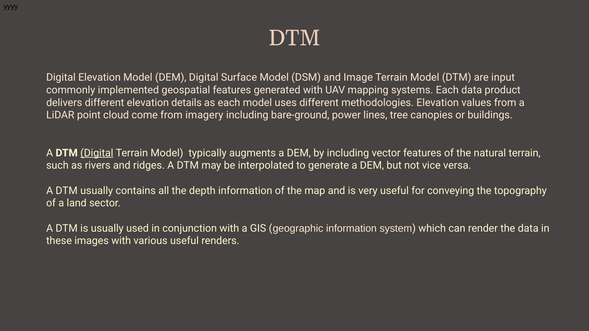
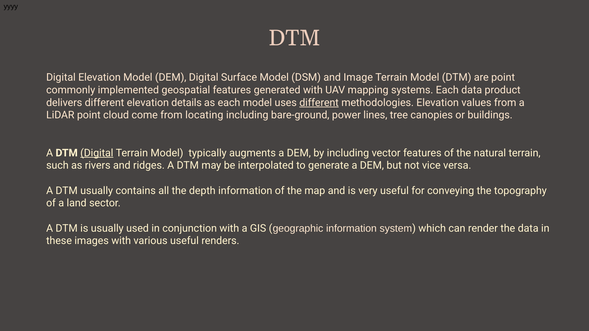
are input: input -> point
different at (319, 103) underline: none -> present
imagery: imagery -> locating
